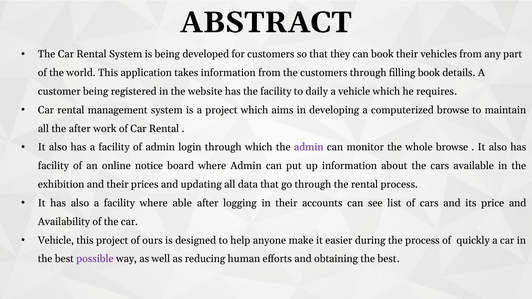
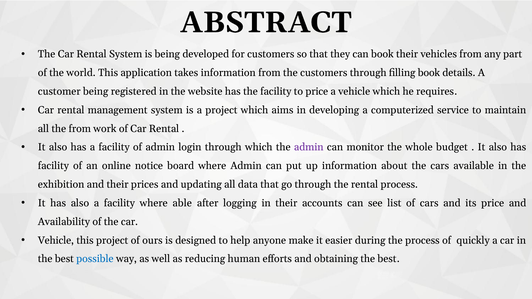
to daily: daily -> price
computerized browse: browse -> service
the after: after -> from
whole browse: browse -> budget
possible colour: purple -> blue
